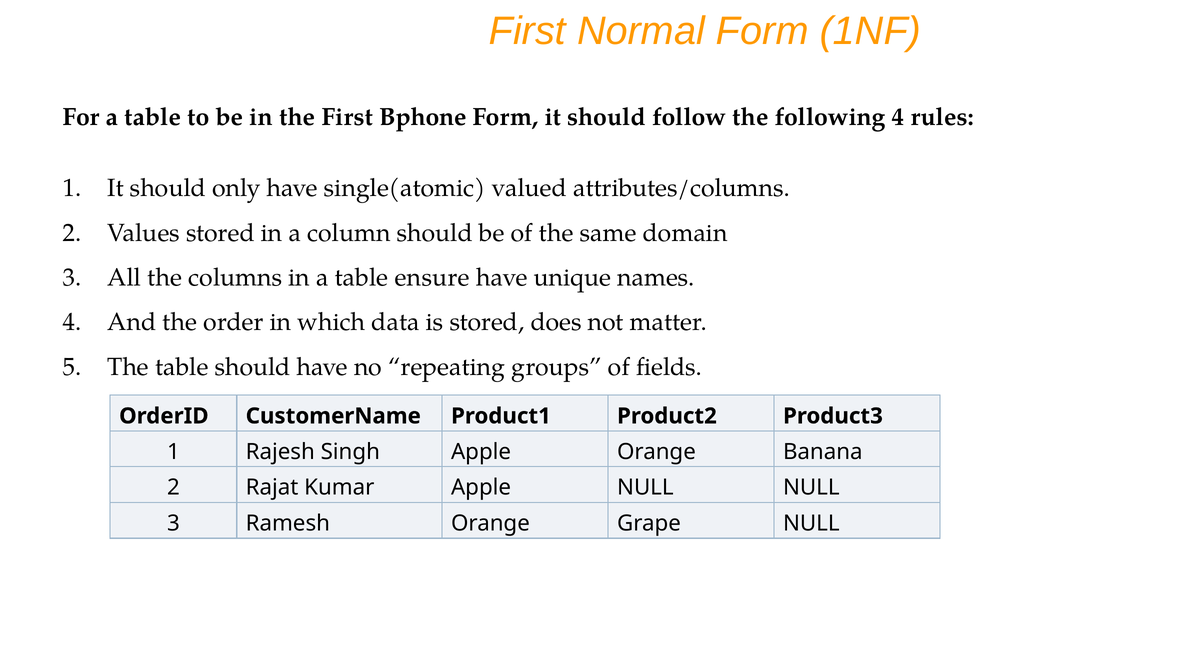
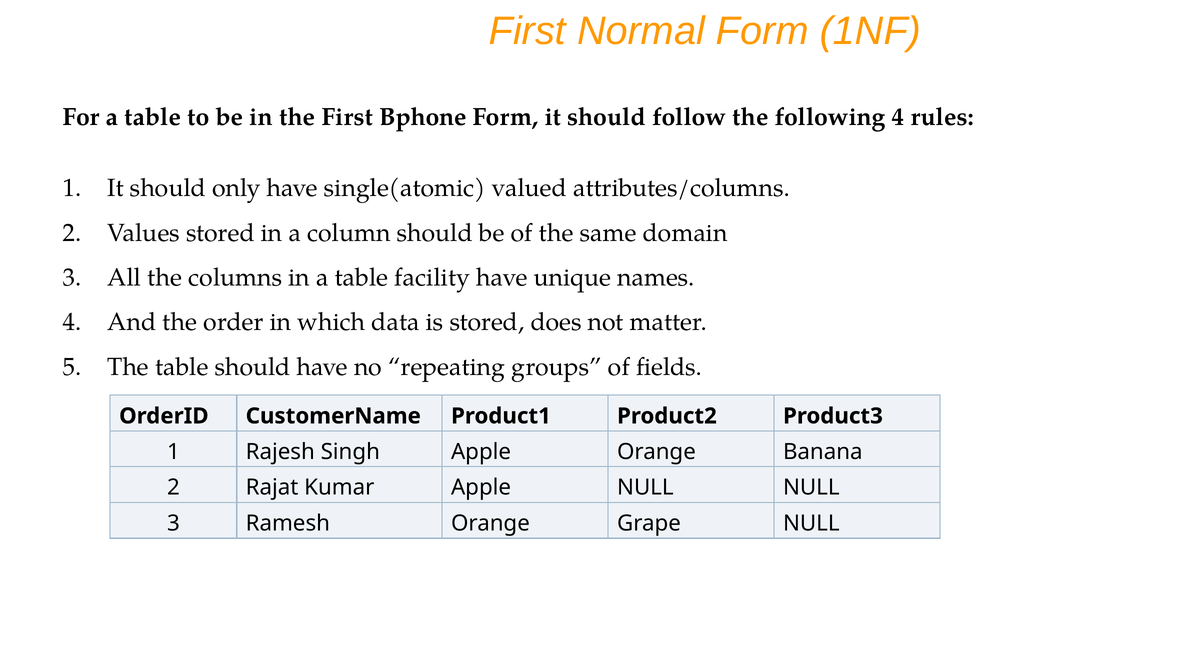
ensure: ensure -> facility
